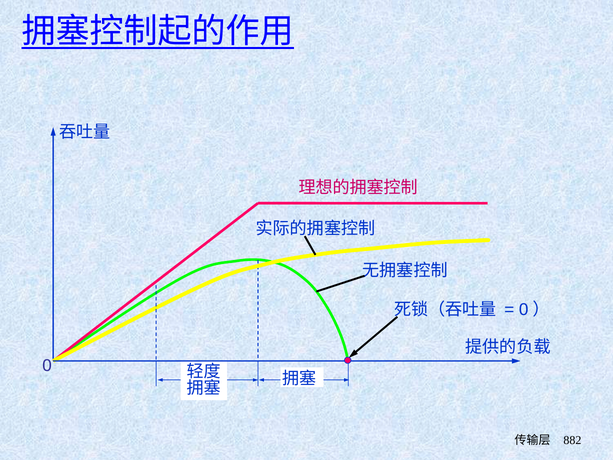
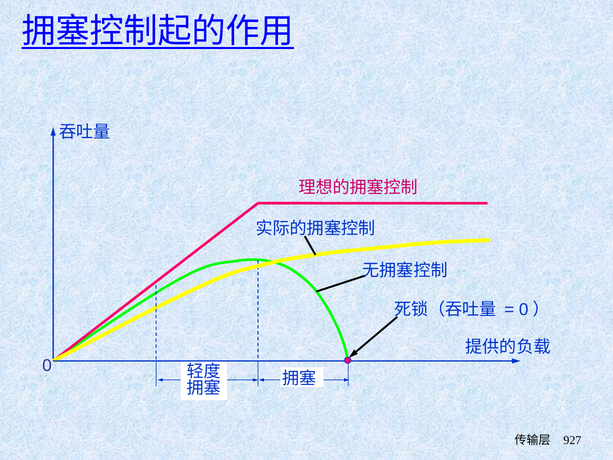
882: 882 -> 927
